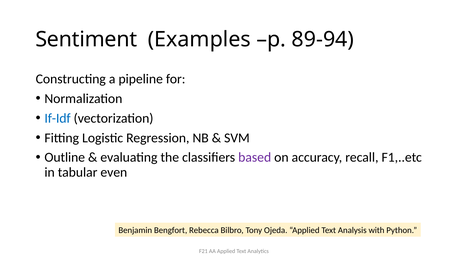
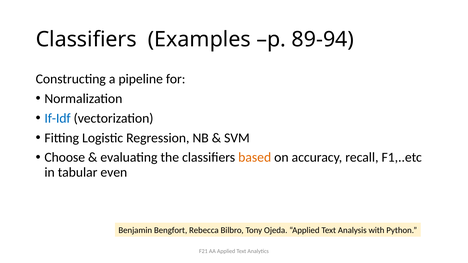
Sentiment at (86, 39): Sentiment -> Classifiers
Outline: Outline -> Choose
based colour: purple -> orange
